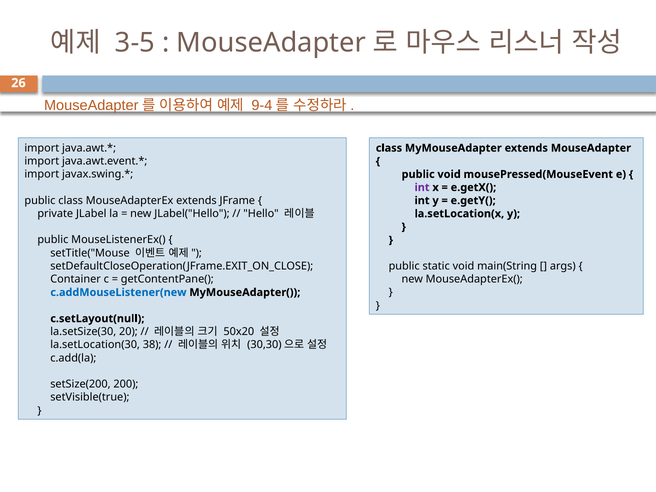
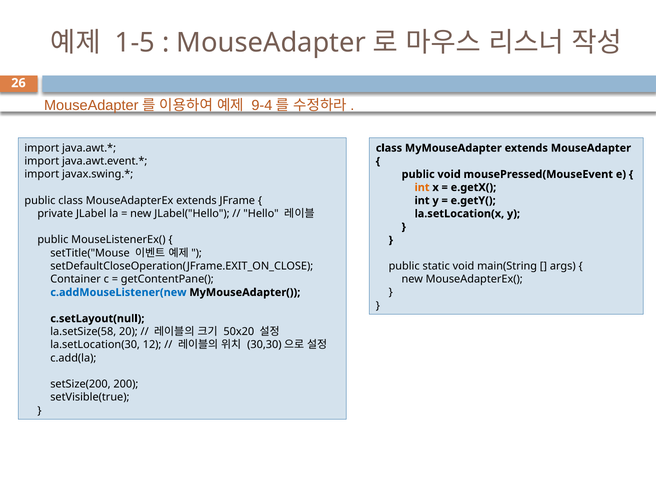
3-5: 3-5 -> 1-5
int at (422, 187) colour: purple -> orange
la.setSize(30: la.setSize(30 -> la.setSize(58
38: 38 -> 12
